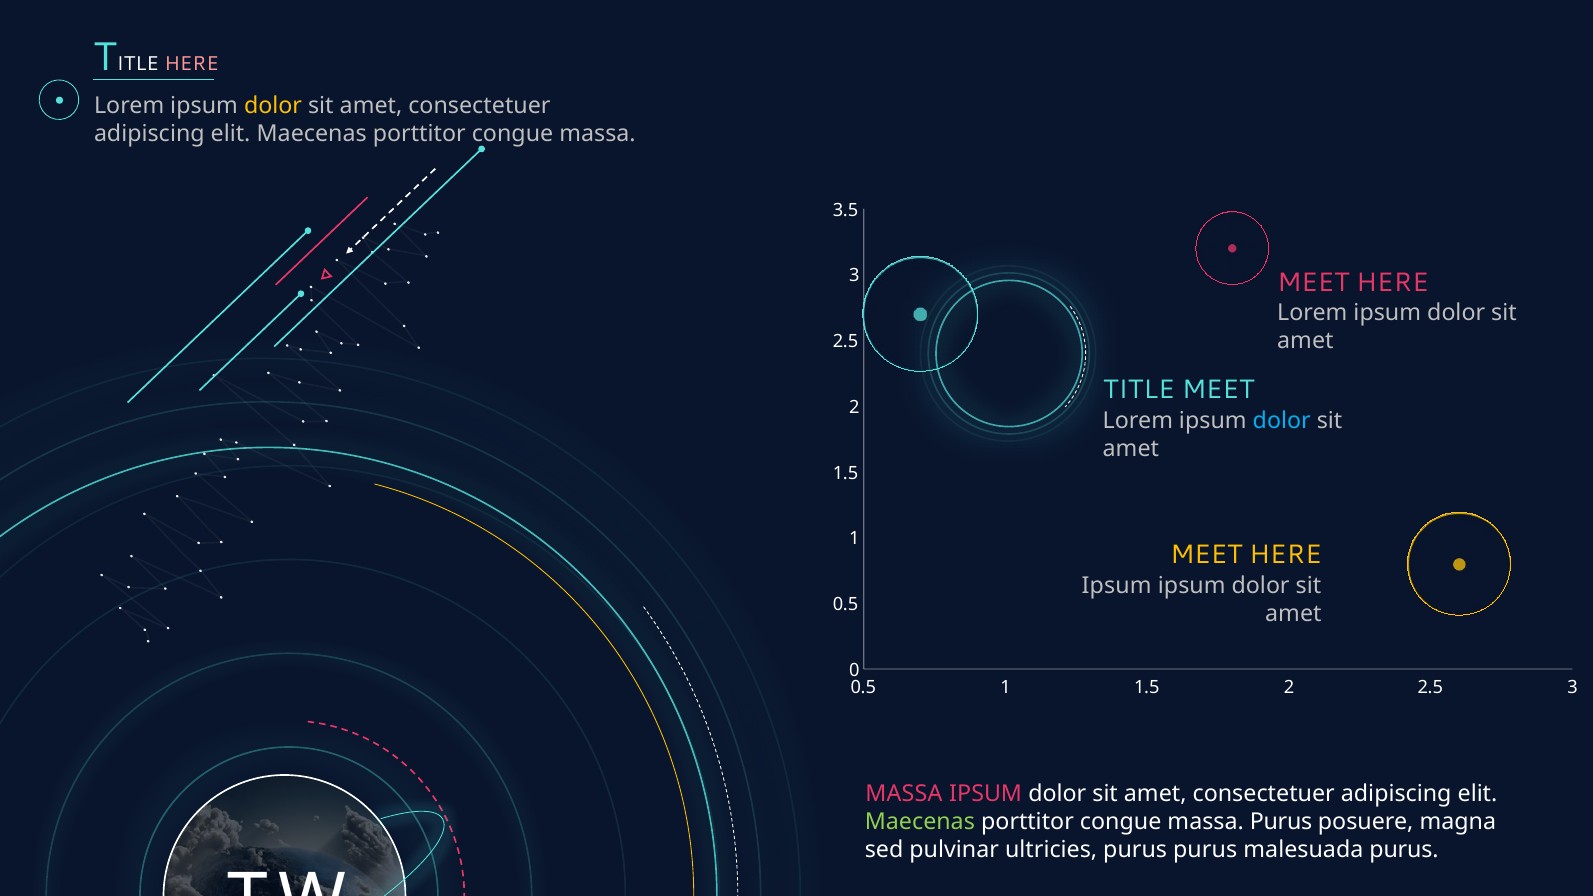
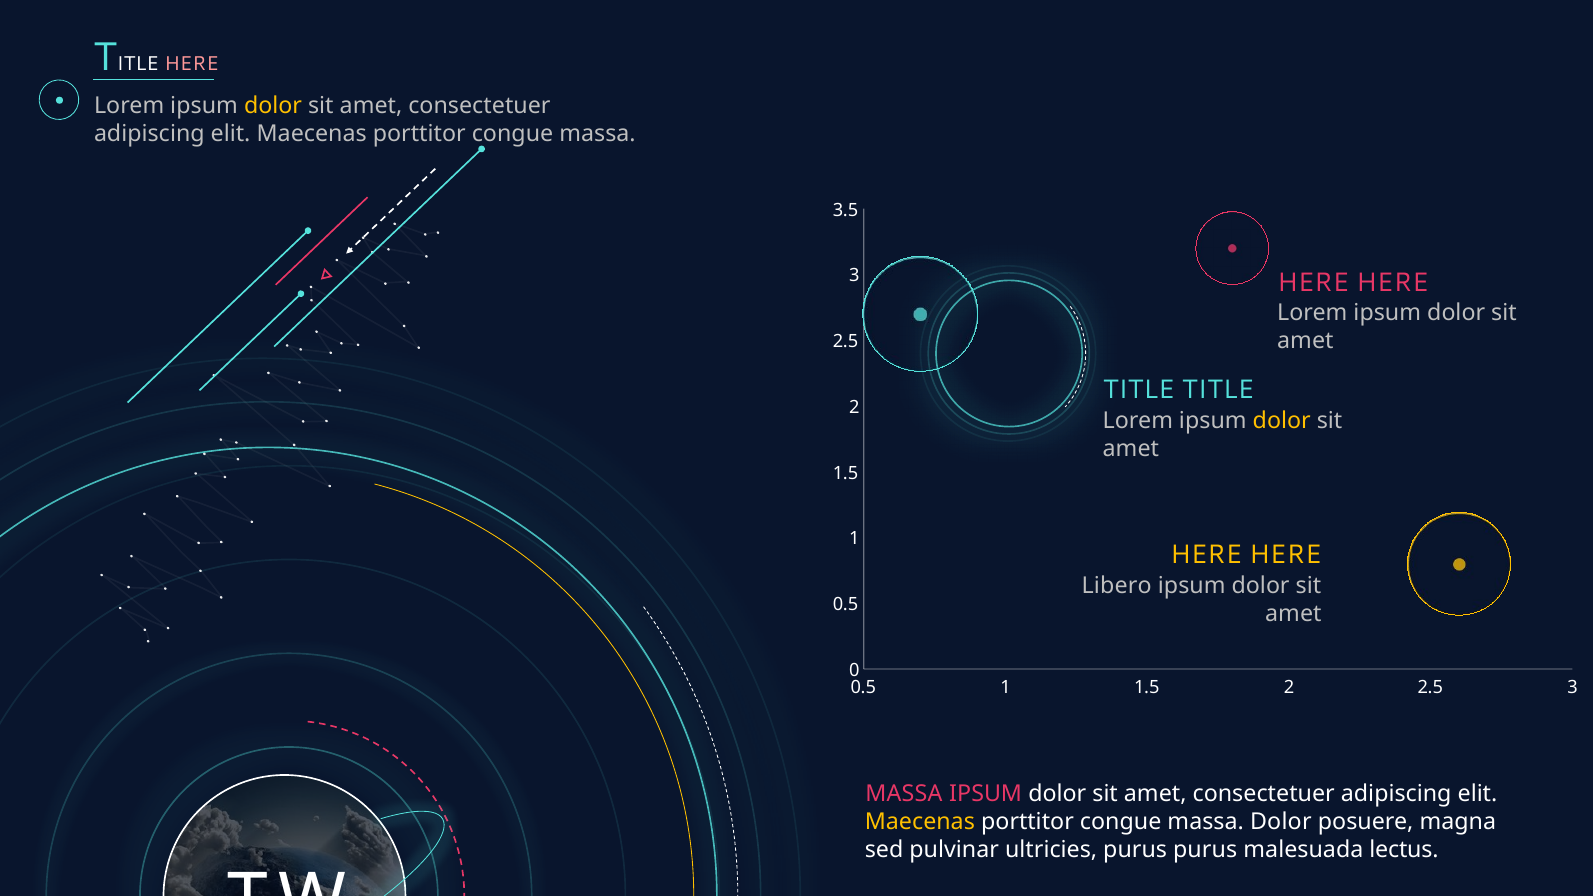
MEET at (1313, 282): MEET -> HERE
TITLE MEET: MEET -> TITLE
dolor at (1282, 421) colour: light blue -> yellow
MEET at (1206, 555): MEET -> HERE
Ipsum at (1117, 586): Ipsum -> Libero
Maecenas at (920, 822) colour: light green -> yellow
massa Purus: Purus -> Dolor
malesuada purus: purus -> lectus
